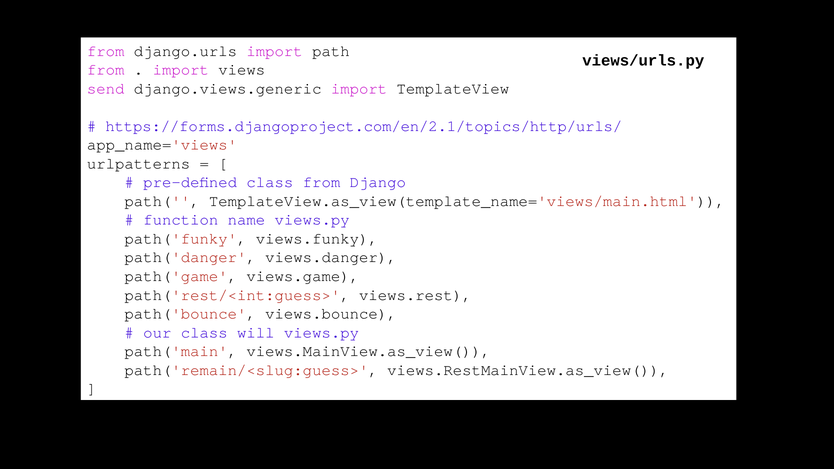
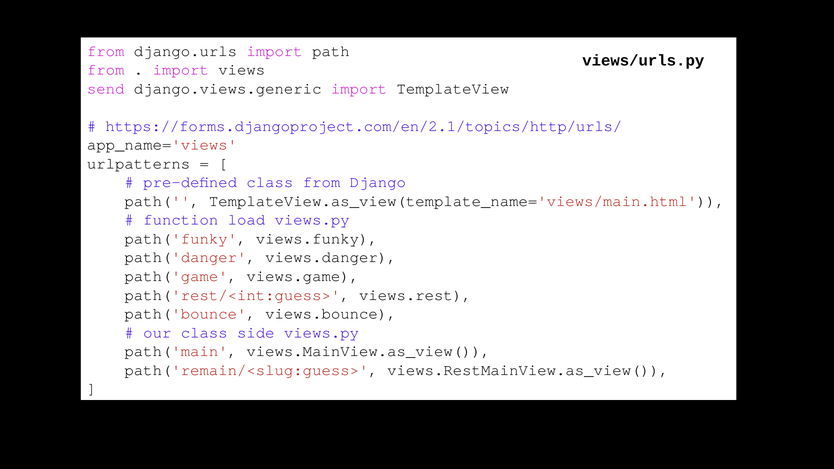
name: name -> load
will: will -> side
